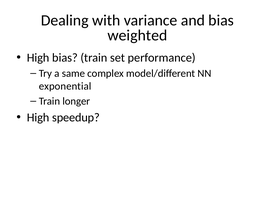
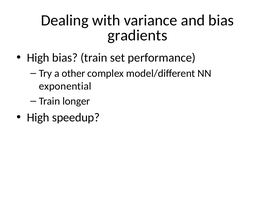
weighted: weighted -> gradients
same: same -> other
